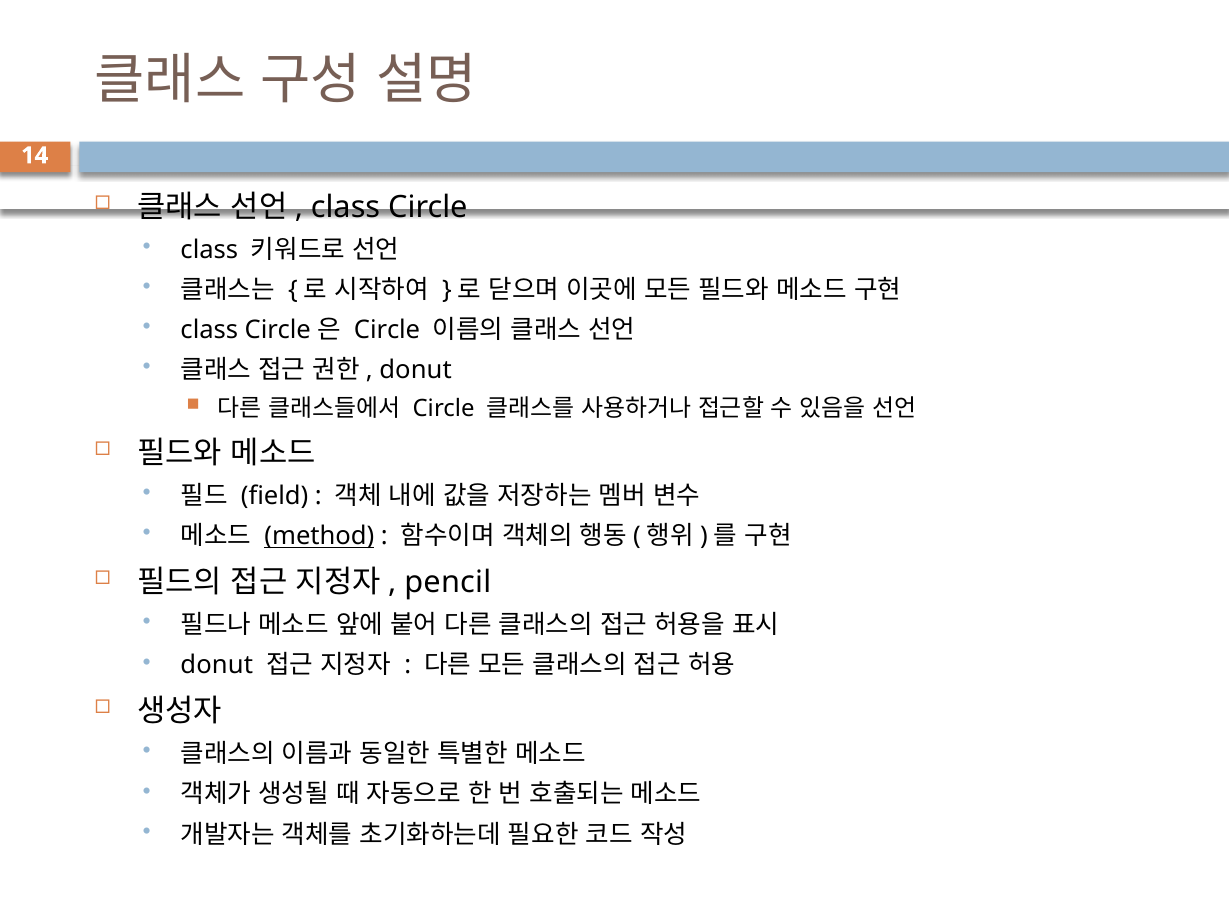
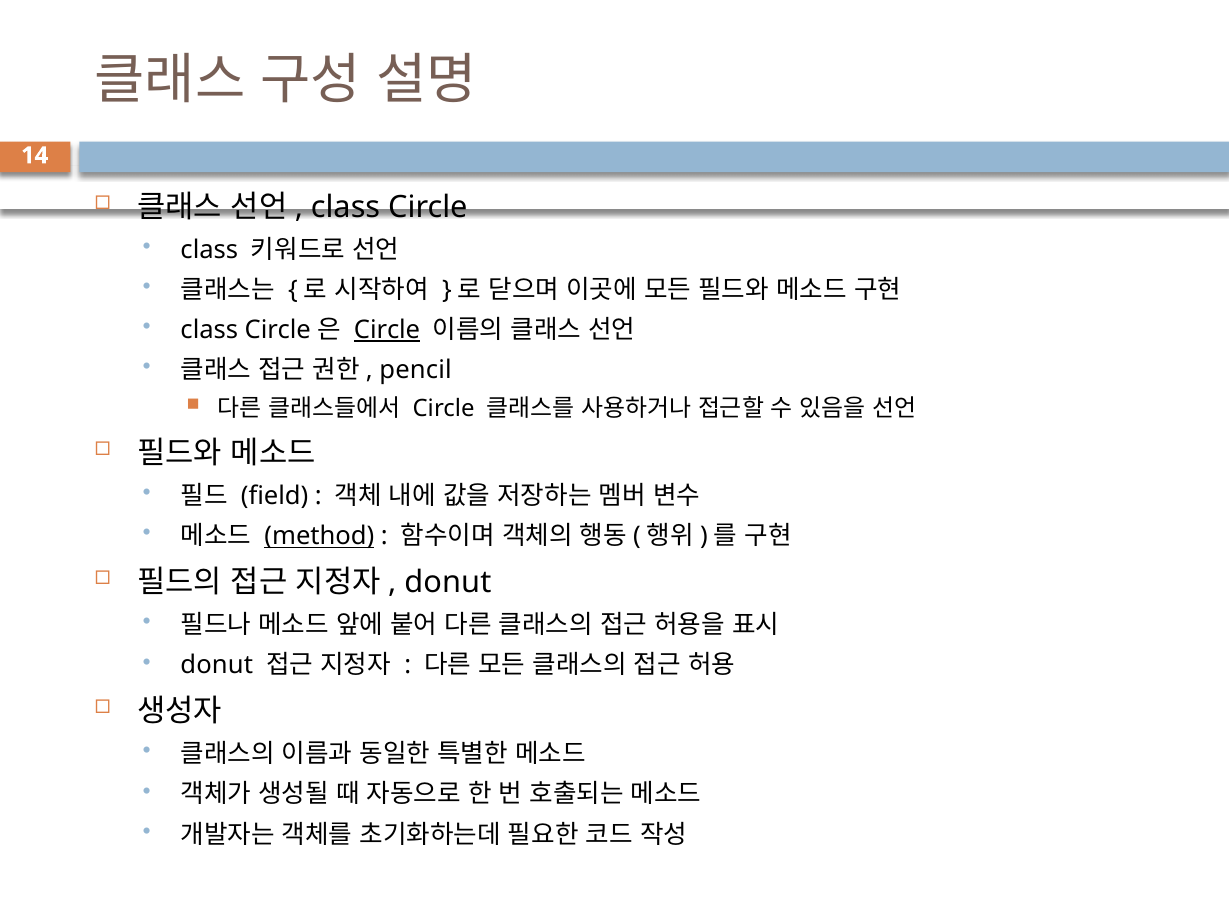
Circle at (387, 330) underline: none -> present
donut at (416, 370): donut -> pencil
pencil at (448, 582): pencil -> donut
